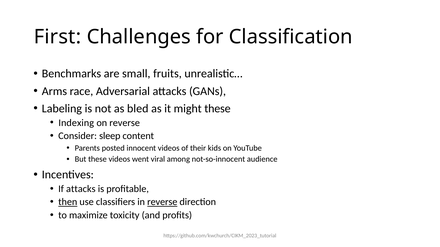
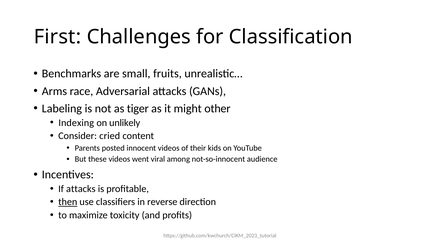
bled: bled -> tiger
might these: these -> other
on reverse: reverse -> unlikely
sleep: sleep -> cried
reverse at (162, 202) underline: present -> none
